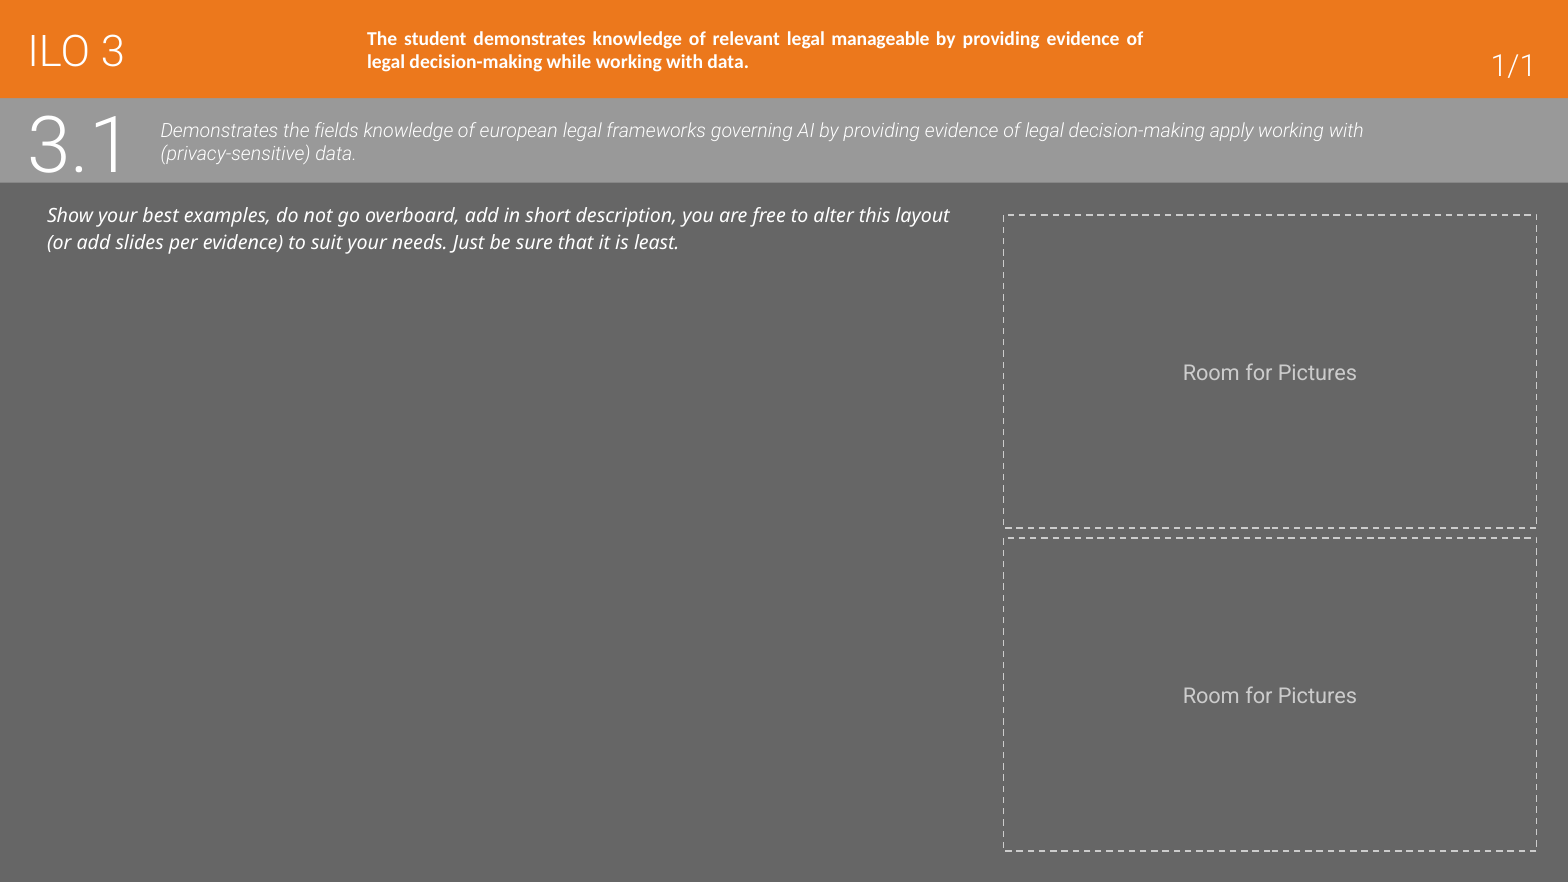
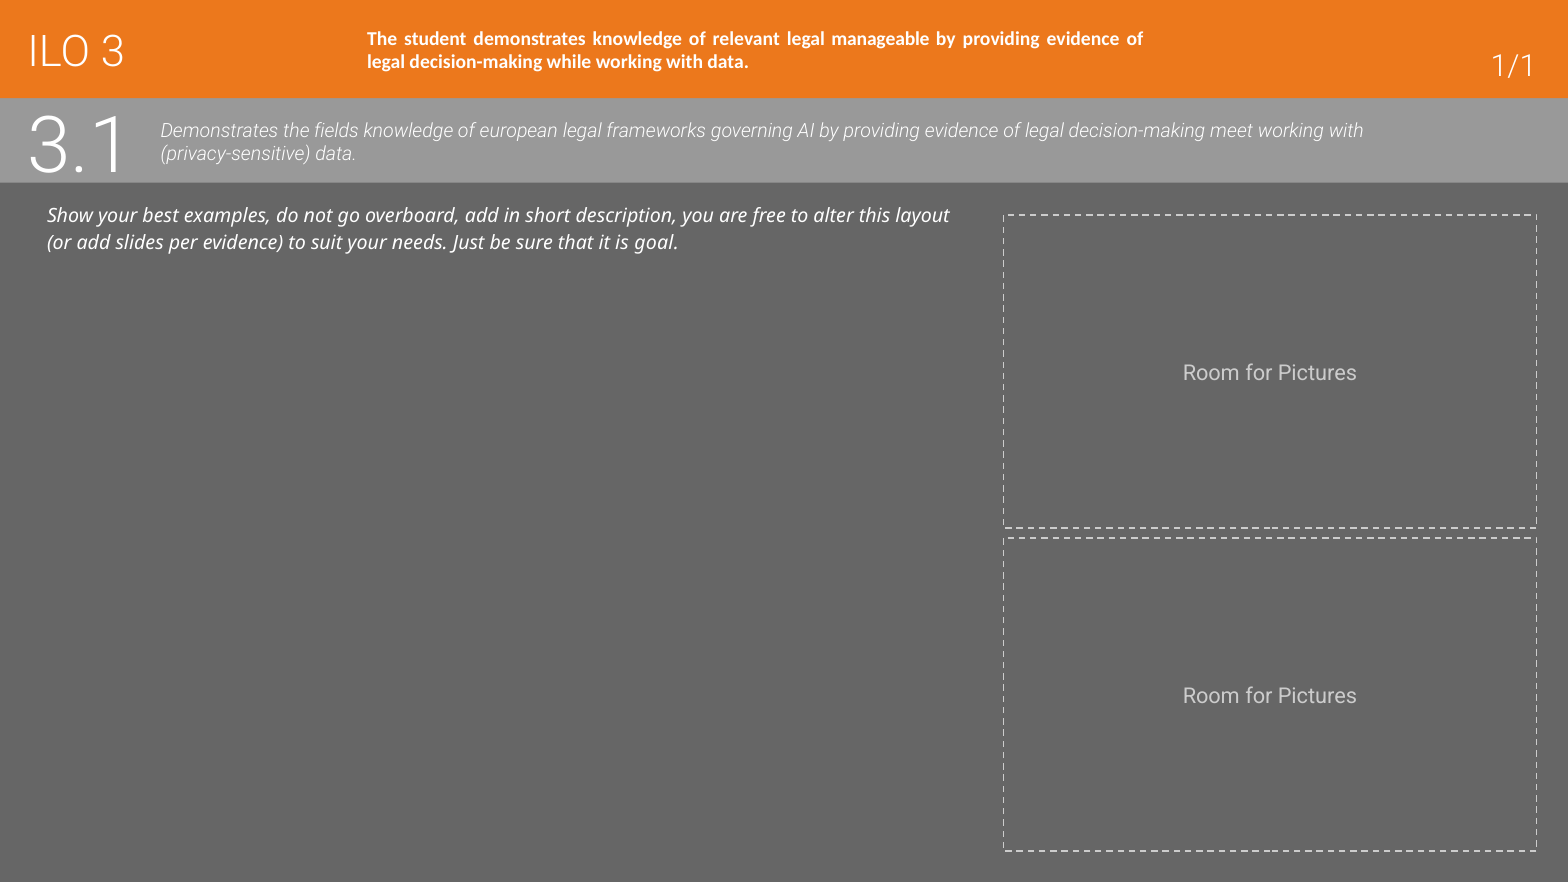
apply: apply -> meet
least: least -> goal
